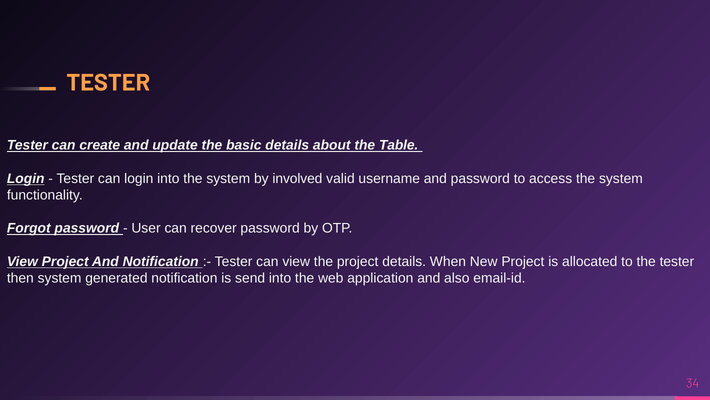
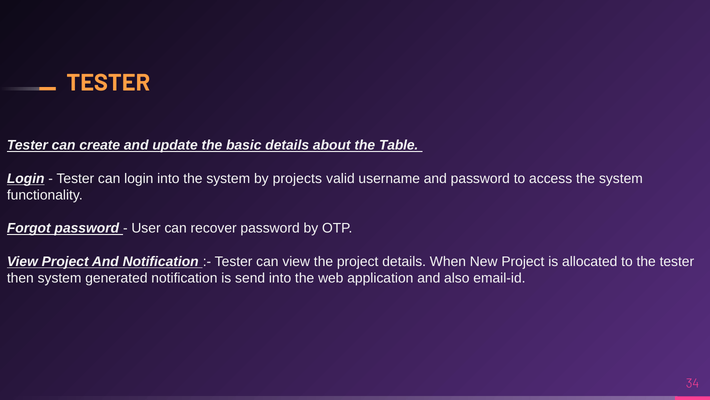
involved: involved -> projects
